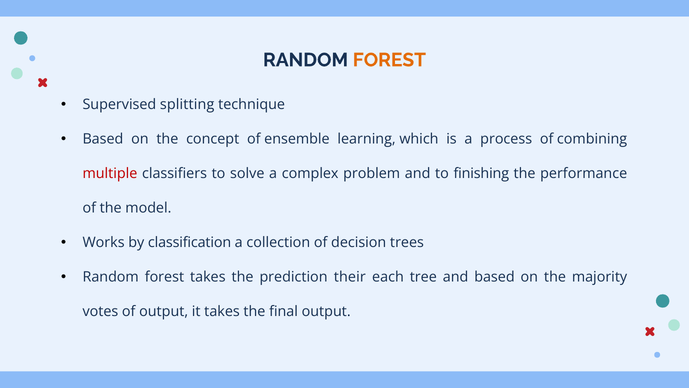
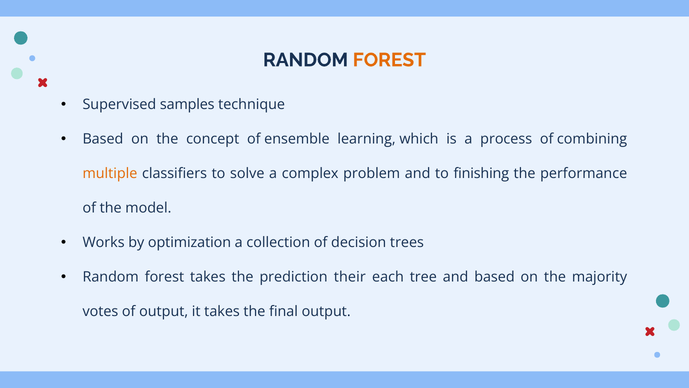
splitting: splitting -> samples
multiple colour: red -> orange
classification: classification -> optimization
